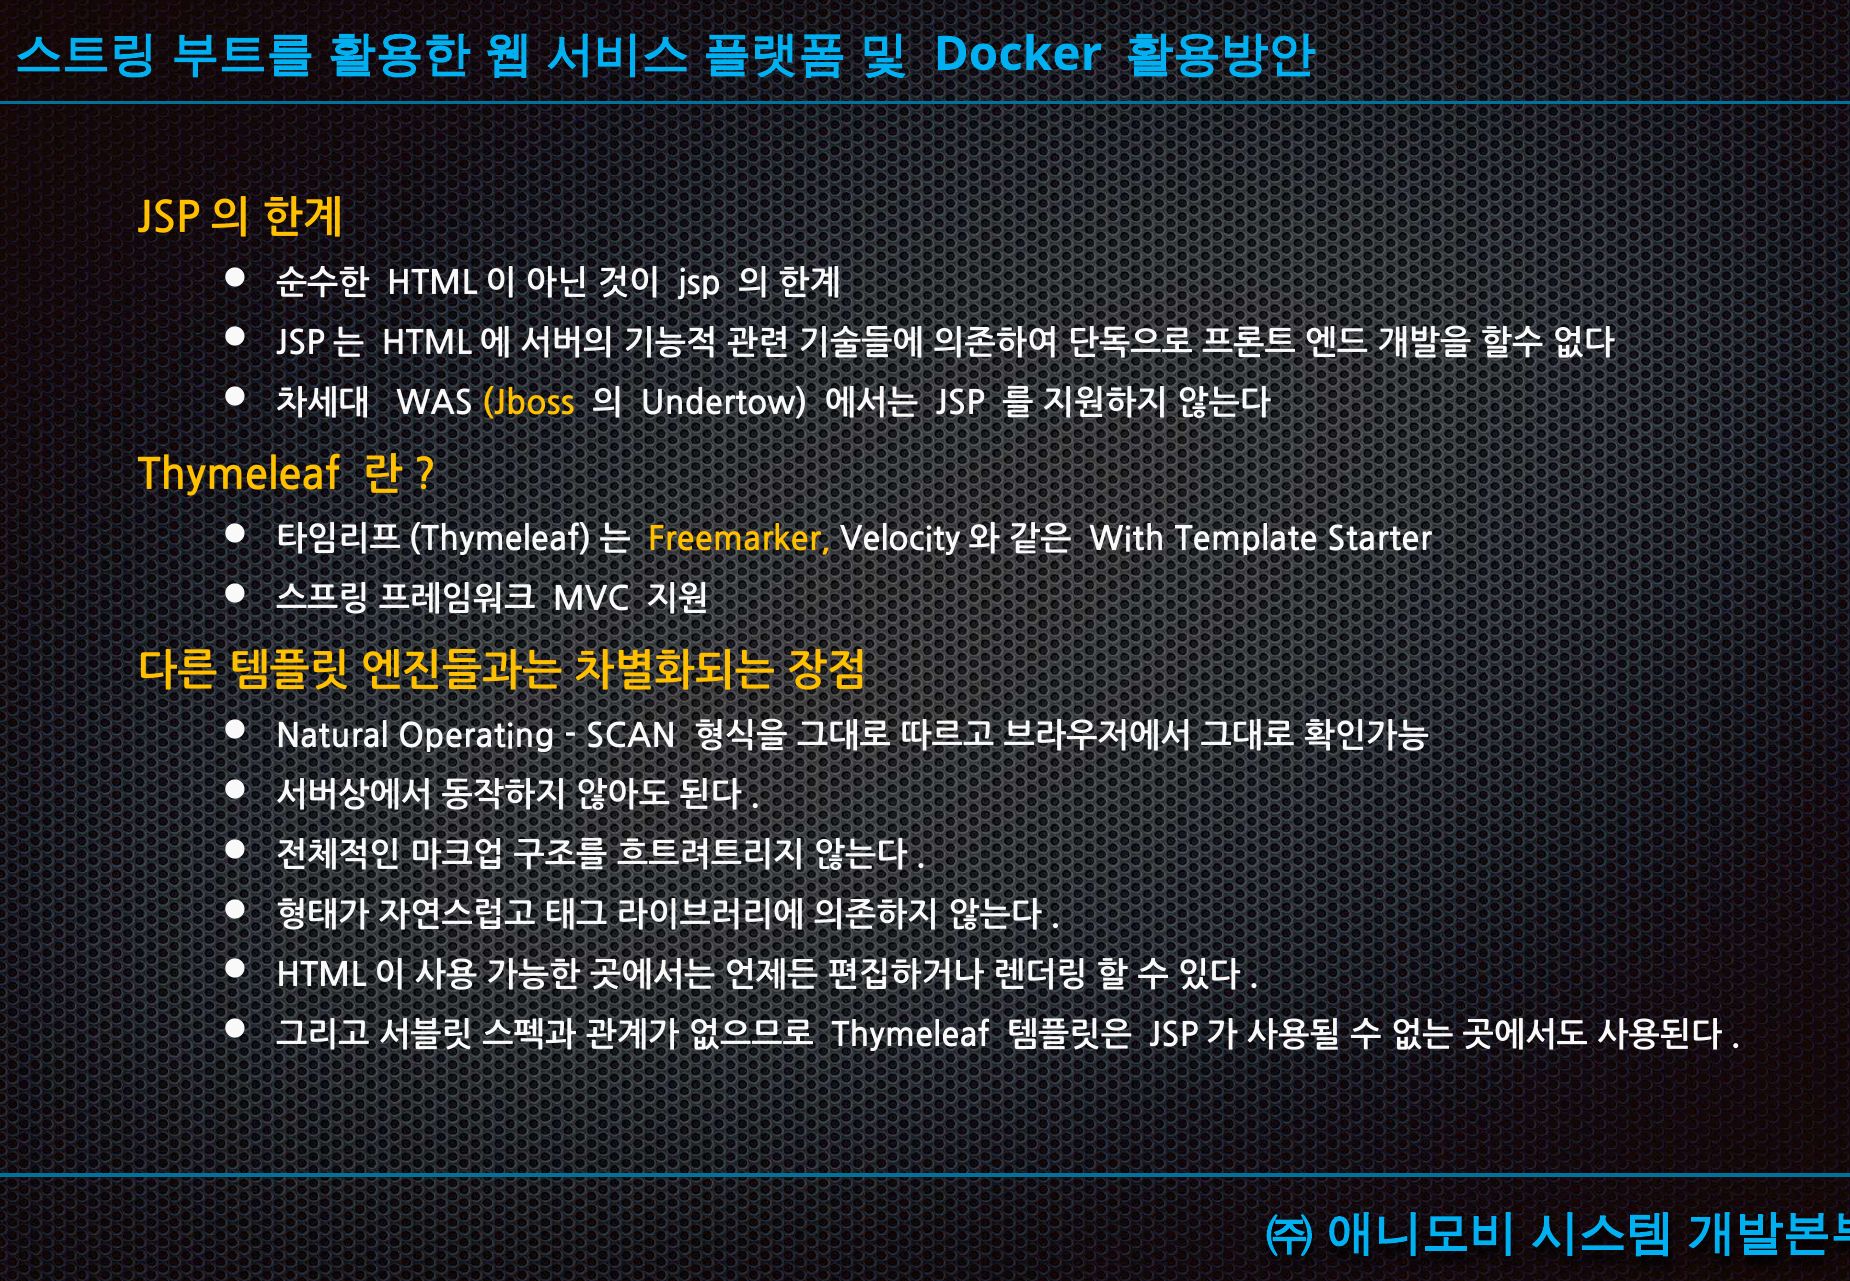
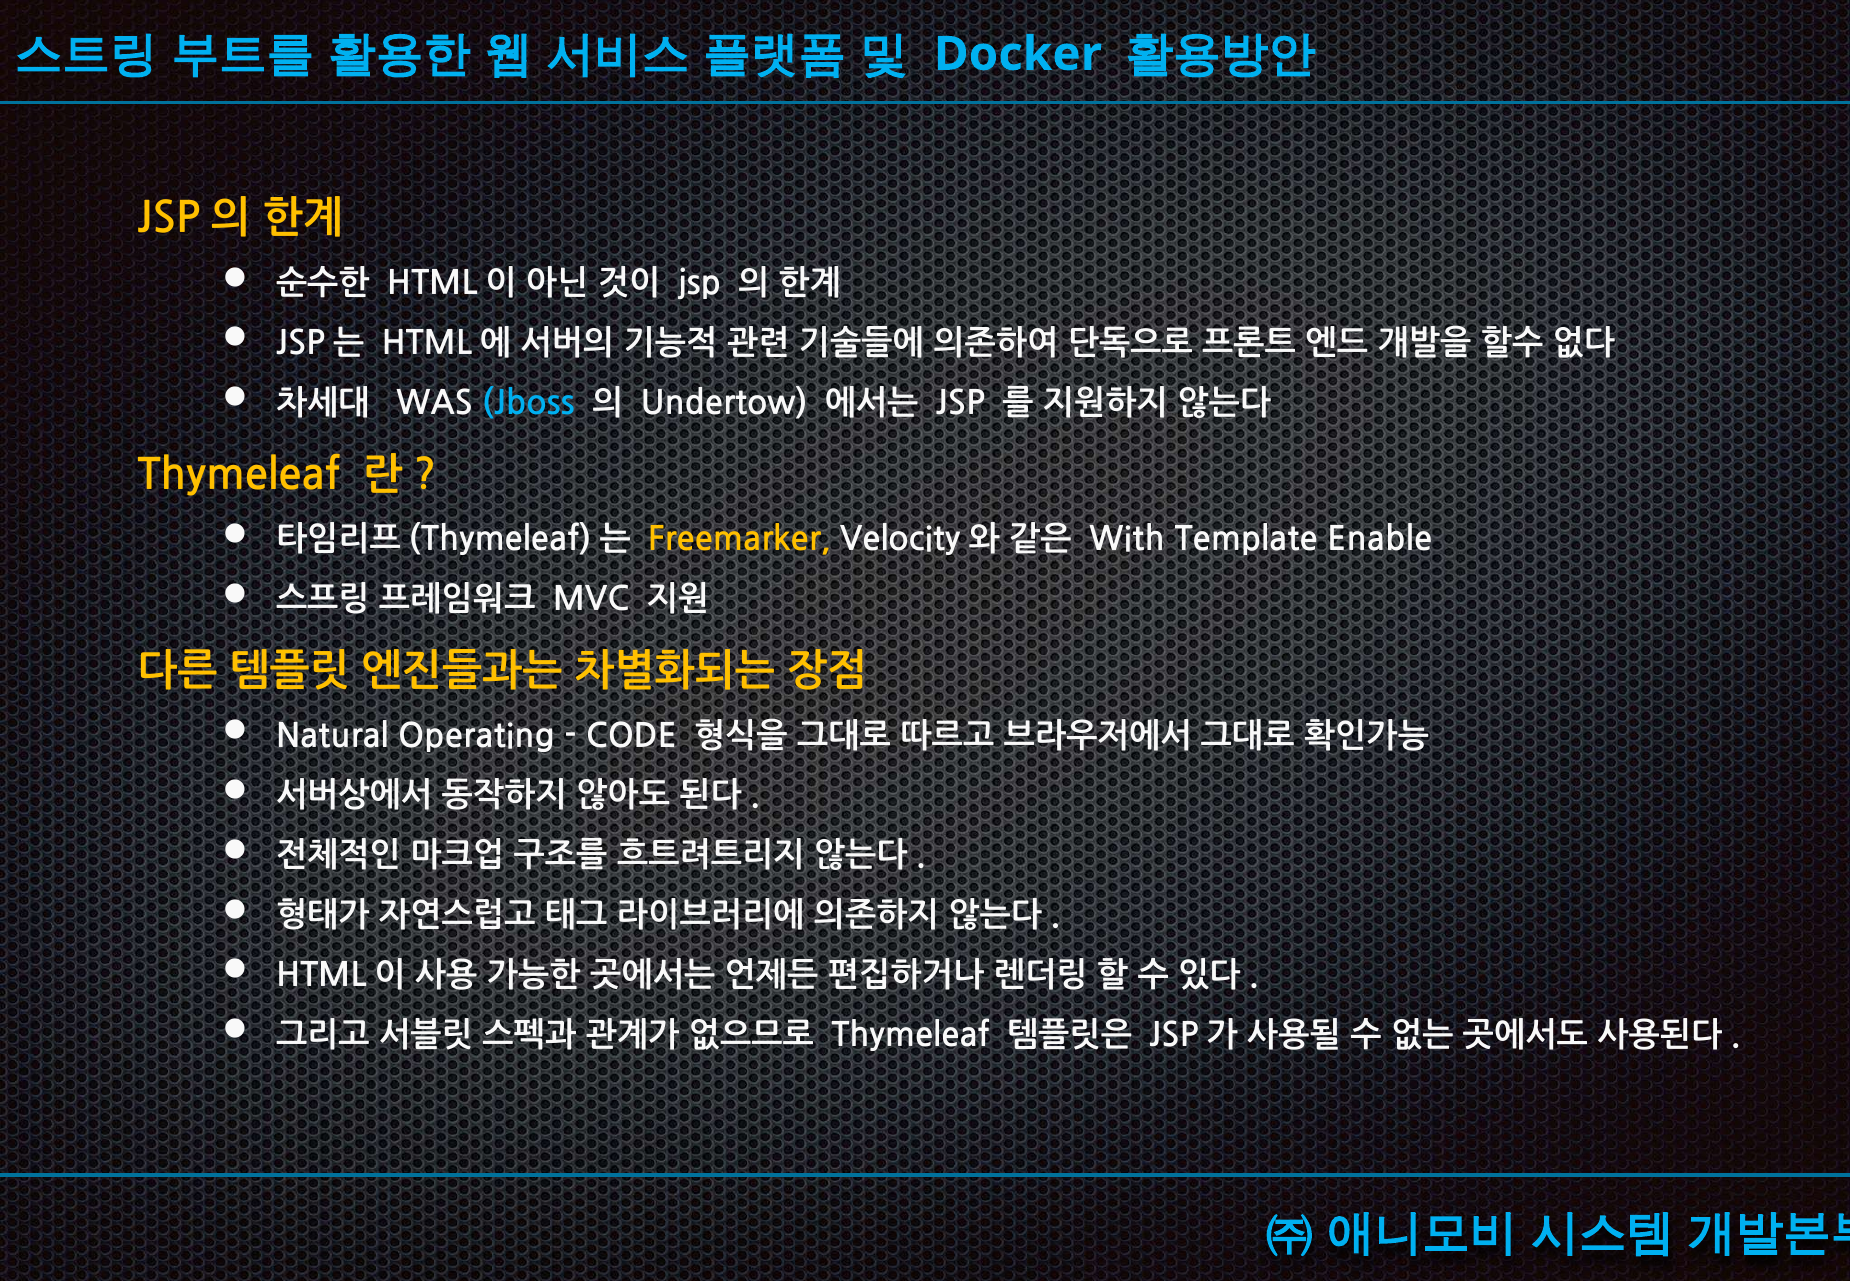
Jboss colour: yellow -> light blue
Starter: Starter -> Enable
SCAN: SCAN -> CODE
